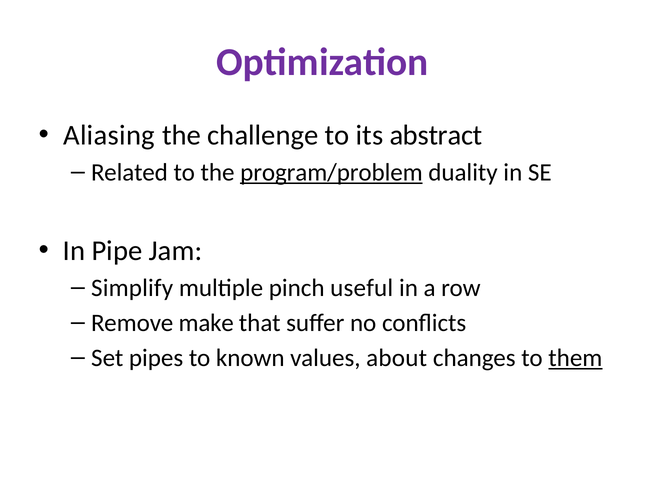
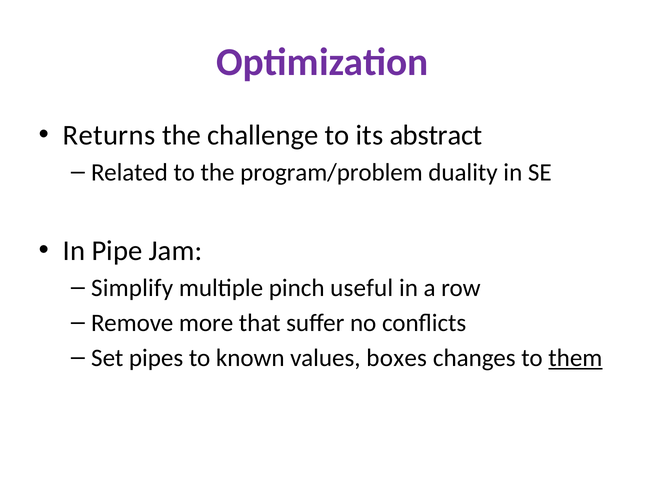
Aliasing: Aliasing -> Returns
program/problem underline: present -> none
make: make -> more
about: about -> boxes
